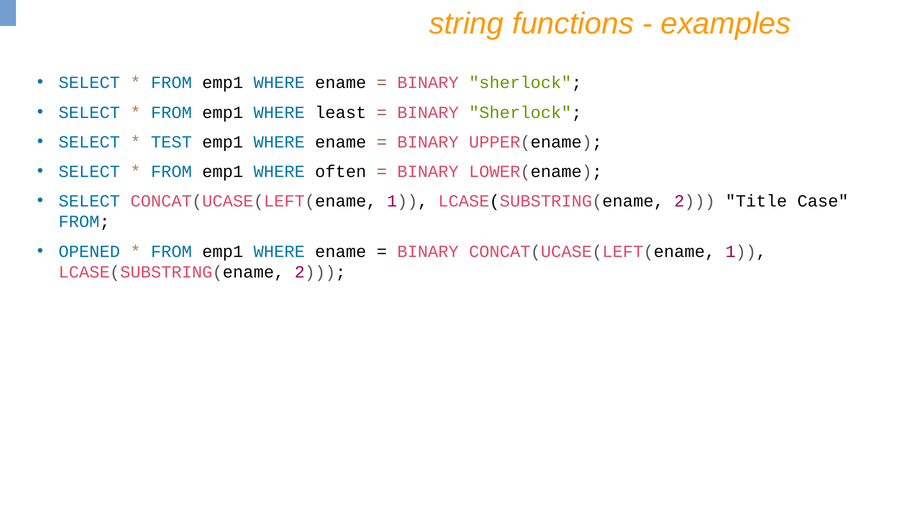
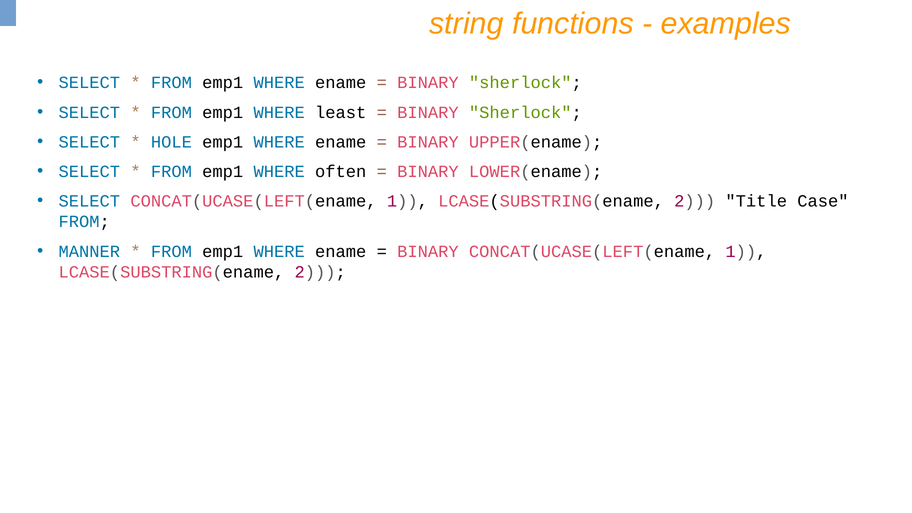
TEST: TEST -> HOLE
OPENED: OPENED -> MANNER
